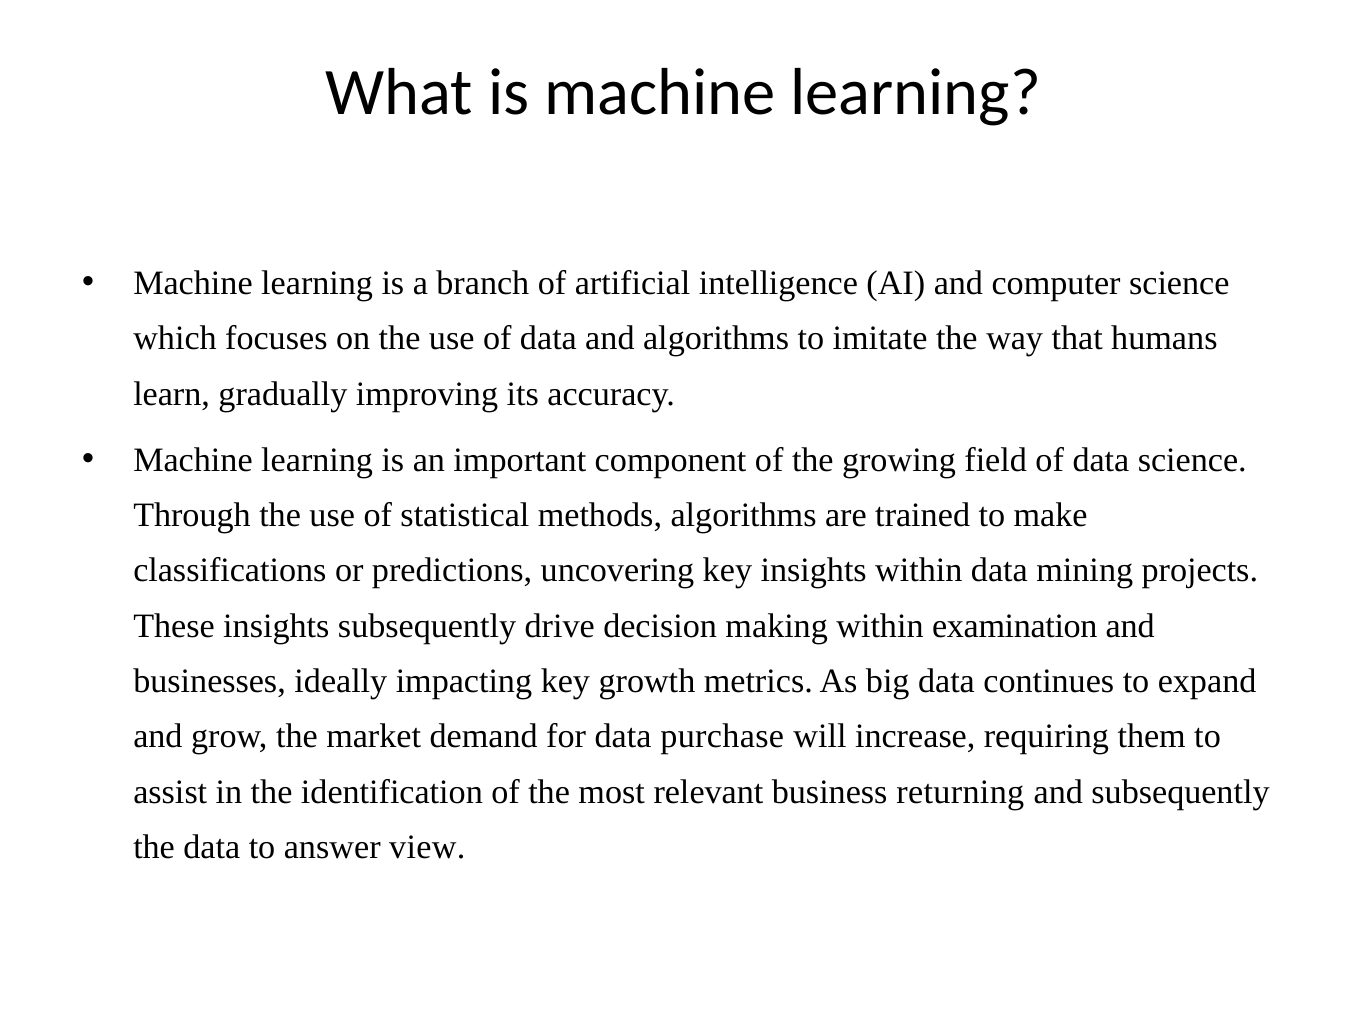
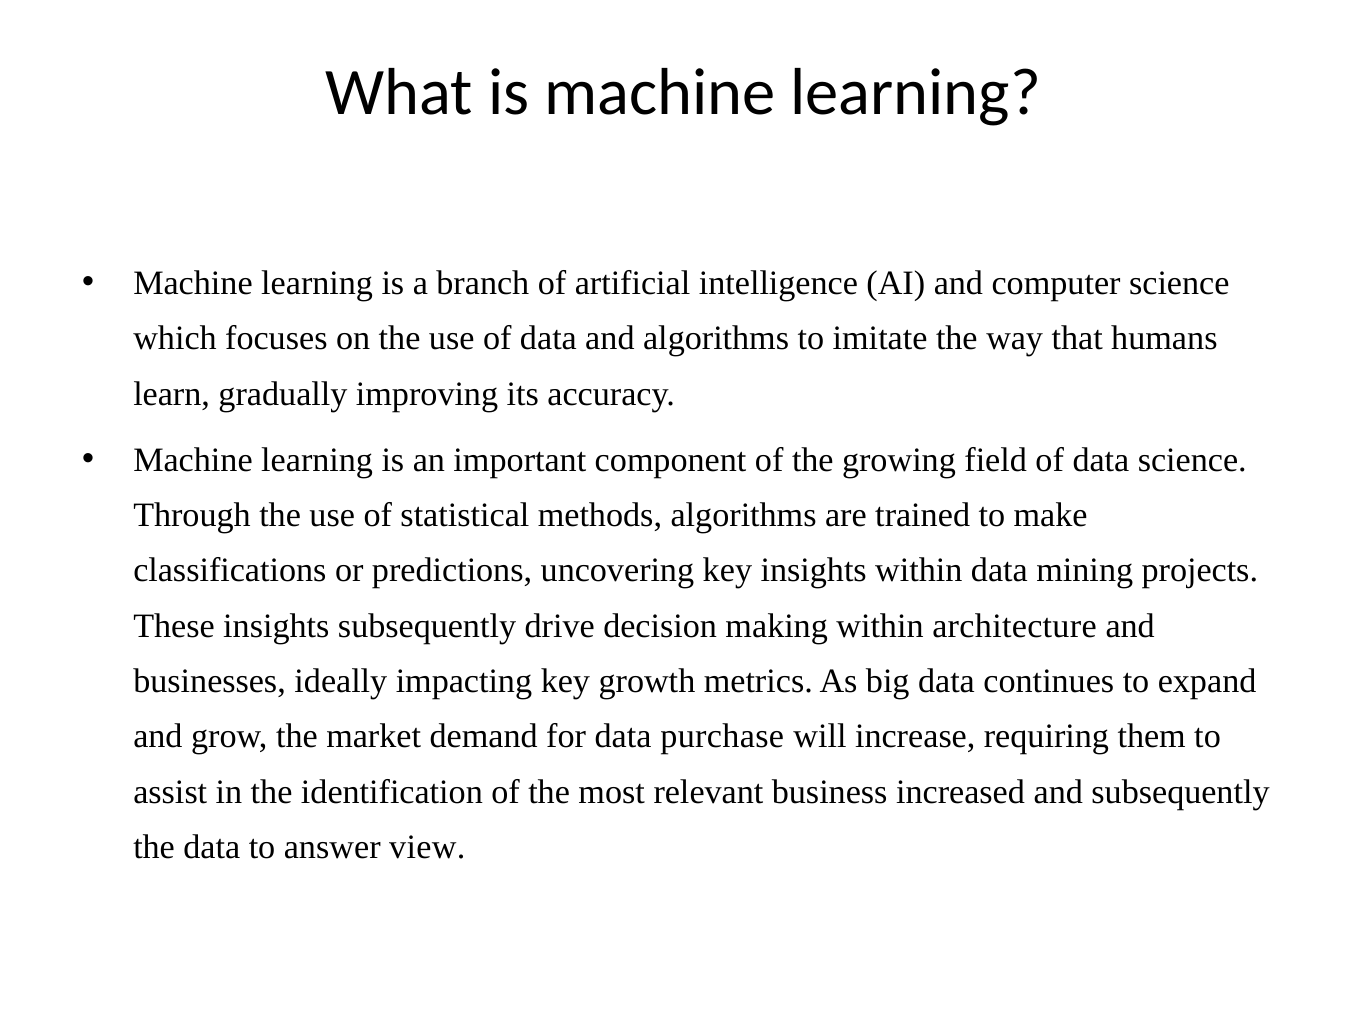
examination: examination -> architecture
returning: returning -> increased
